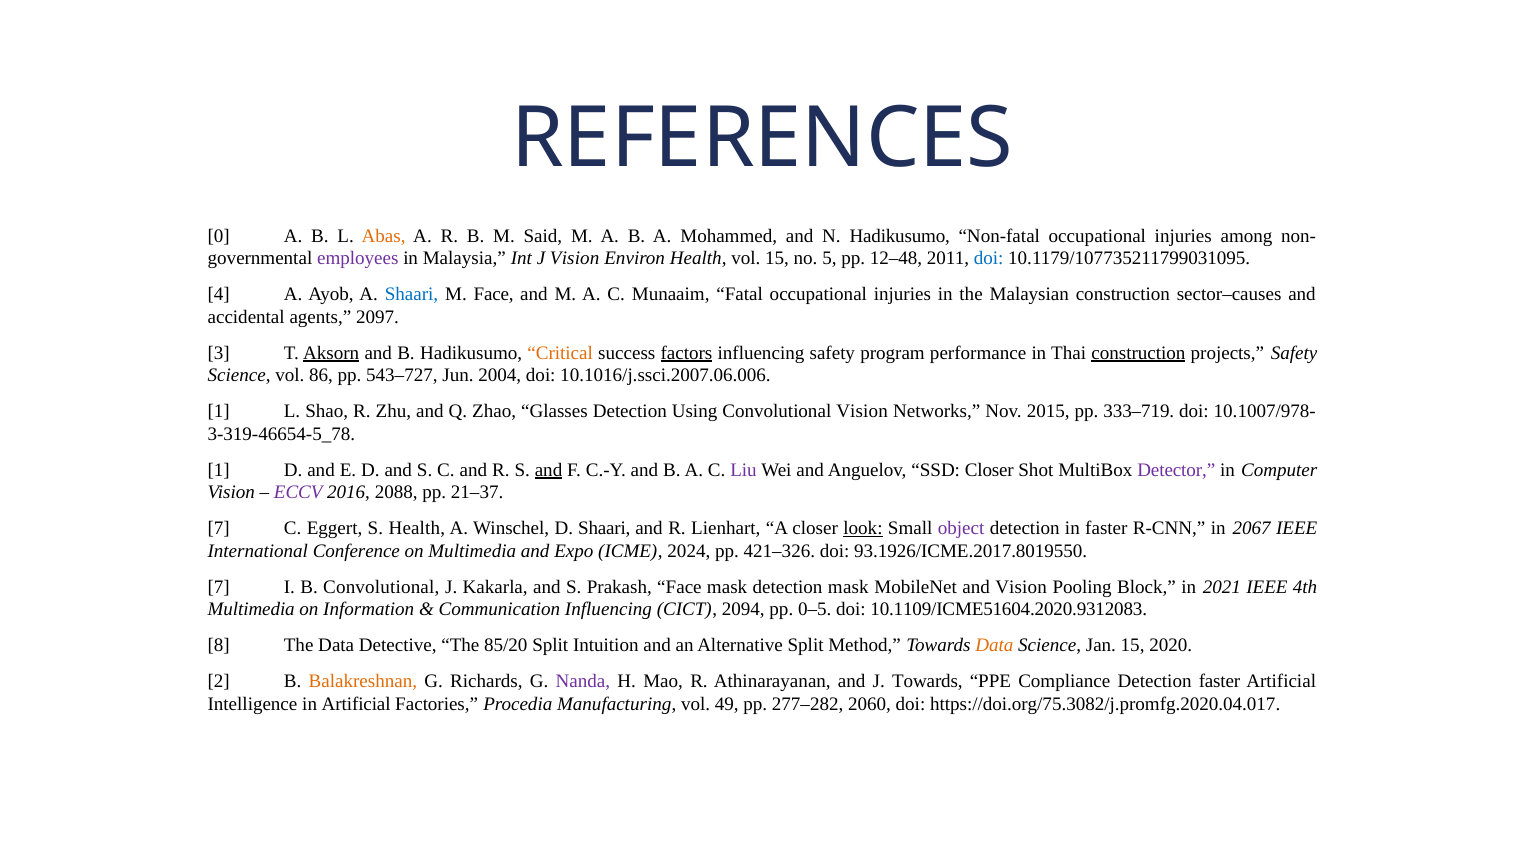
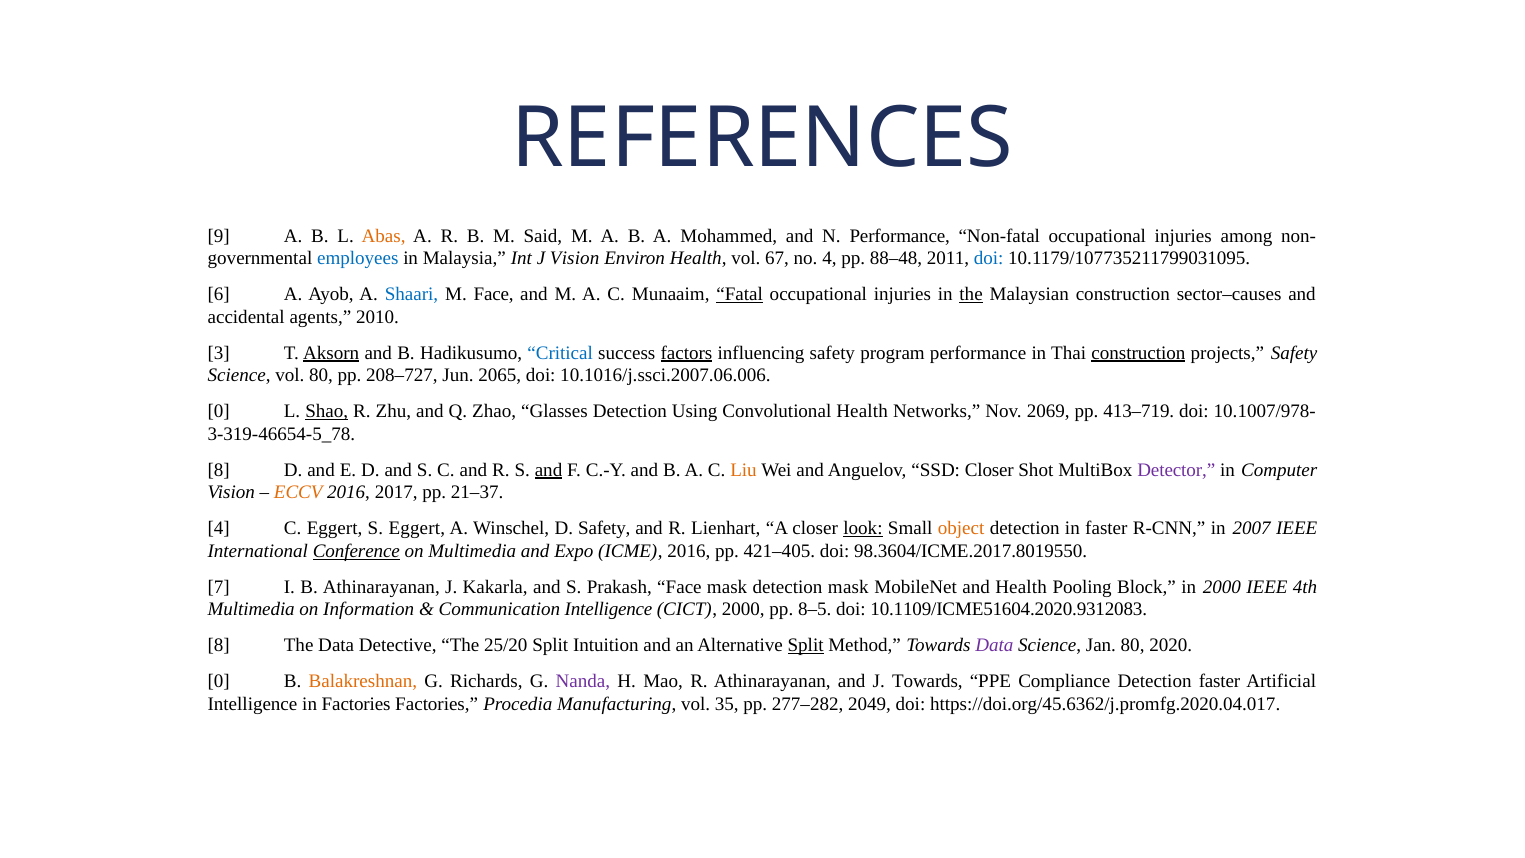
0: 0 -> 9
N Hadikusumo: Hadikusumo -> Performance
employees colour: purple -> blue
vol 15: 15 -> 67
no 5: 5 -> 4
12–48: 12–48 -> 88–48
4: 4 -> 6
Fatal underline: none -> present
the at (971, 294) underline: none -> present
2097: 2097 -> 2010
Critical colour: orange -> blue
vol 86: 86 -> 80
543–727: 543–727 -> 208–727
2004: 2004 -> 2065
1 at (219, 411): 1 -> 0
Shao underline: none -> present
Convolutional Vision: Vision -> Health
2015: 2015 -> 2069
333–719: 333–719 -> 413–719
1 at (219, 470): 1 -> 8
Liu colour: purple -> orange
ECCV colour: purple -> orange
2088: 2088 -> 2017
7 at (219, 528): 7 -> 4
S Health: Health -> Eggert
D Shaari: Shaari -> Safety
object colour: purple -> orange
2067: 2067 -> 2007
Conference underline: none -> present
ICME 2024: 2024 -> 2016
421–326: 421–326 -> 421–405
93.1926/ICME.2017.8019550: 93.1926/ICME.2017.8019550 -> 98.3604/ICME.2017.8019550
B Convolutional: Convolutional -> Athinarayanan
and Vision: Vision -> Health
in 2021: 2021 -> 2000
Communication Influencing: Influencing -> Intelligence
CICT 2094: 2094 -> 2000
0–5: 0–5 -> 8–5
85/20: 85/20 -> 25/20
Split at (806, 645) underline: none -> present
Data at (994, 645) colour: orange -> purple
Jan 15: 15 -> 80
2 at (219, 681): 2 -> 0
in Artificial: Artificial -> Factories
49: 49 -> 35
2060: 2060 -> 2049
https://doi.org/75.3082/j.promfg.2020.04.017: https://doi.org/75.3082/j.promfg.2020.04.017 -> https://doi.org/45.6362/j.promfg.2020.04.017
